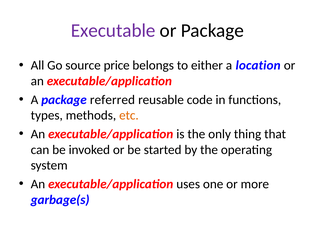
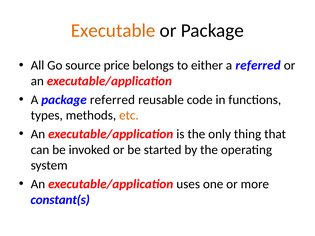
Executable colour: purple -> orange
a location: location -> referred
garbage(s: garbage(s -> constant(s
